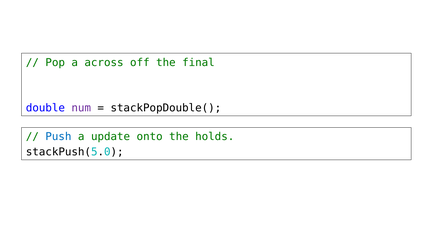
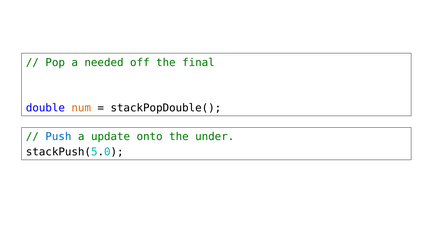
across: across -> needed
num colour: purple -> orange
holds: holds -> under
